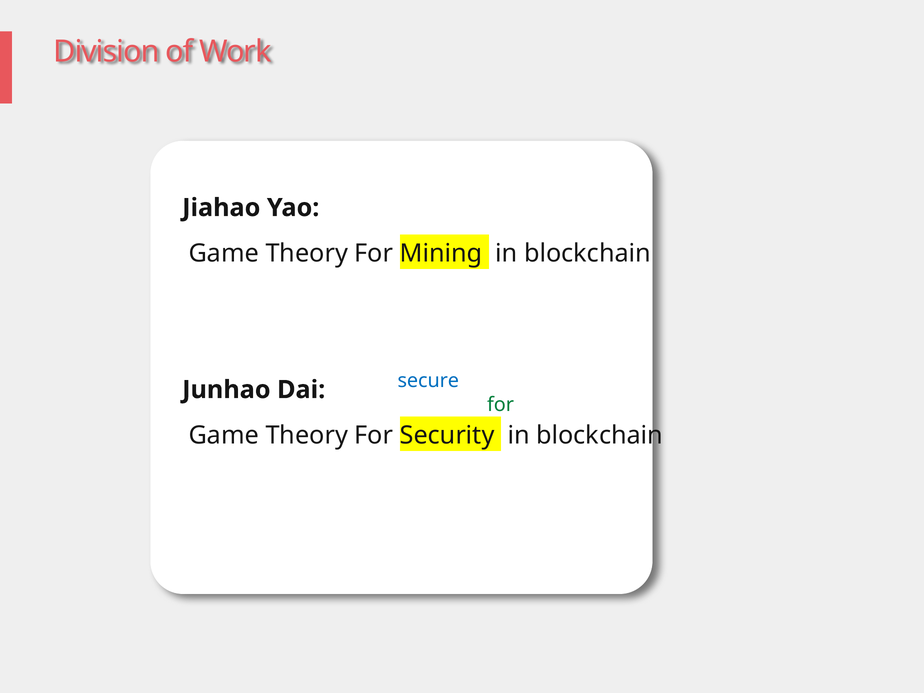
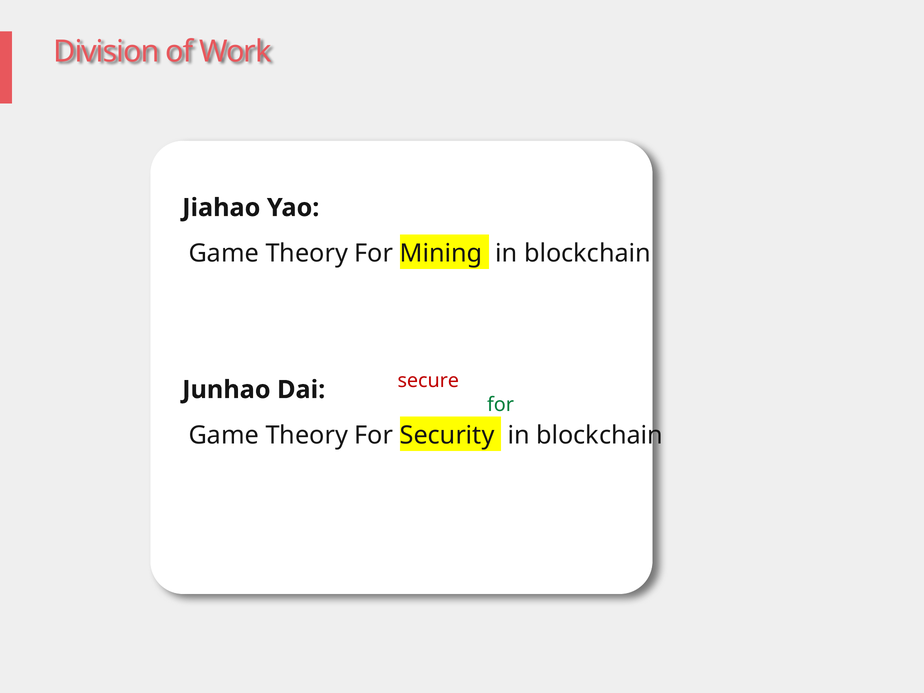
secure colour: blue -> red
